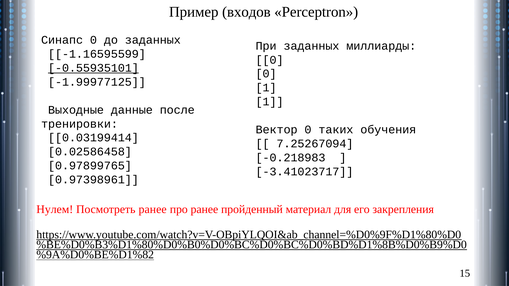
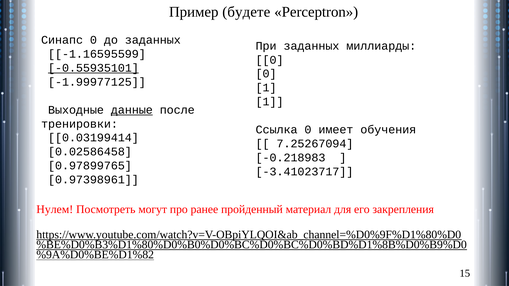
входов: входов -> будете
данные underline: none -> present
Вектор: Вектор -> Ссылка
таких: таких -> имеет
Посмотреть ранее: ранее -> могут
